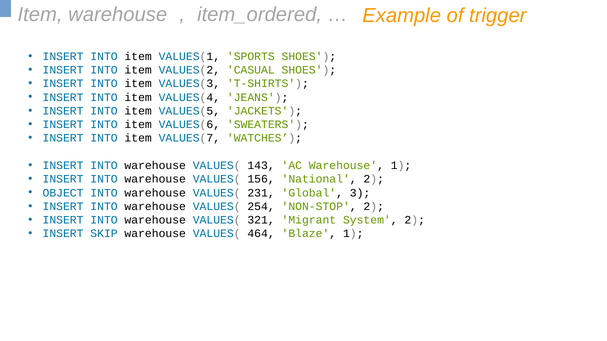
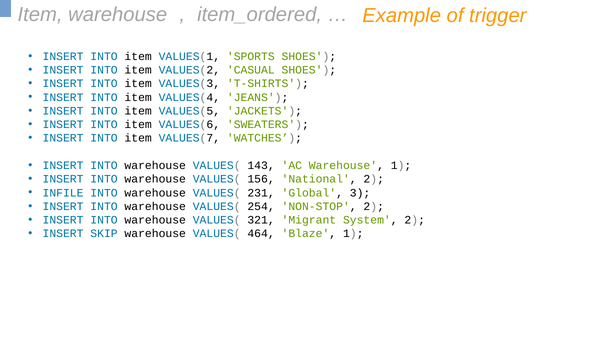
OBJECT: OBJECT -> INFILE
